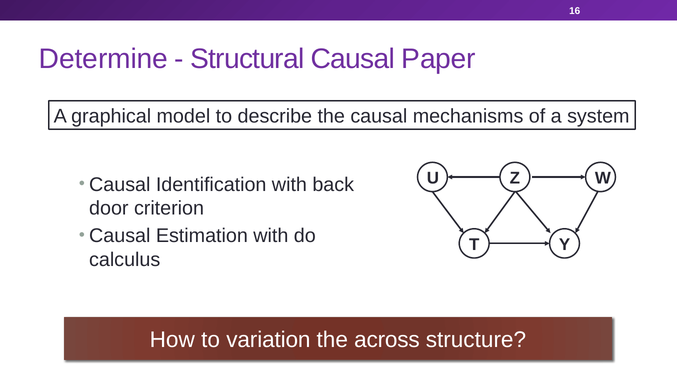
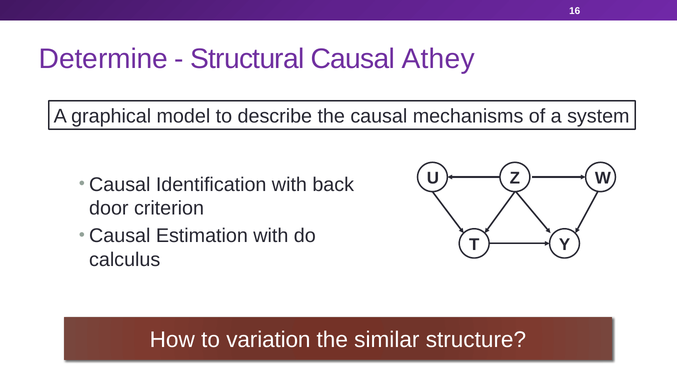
Paper: Paper -> Athey
across: across -> similar
